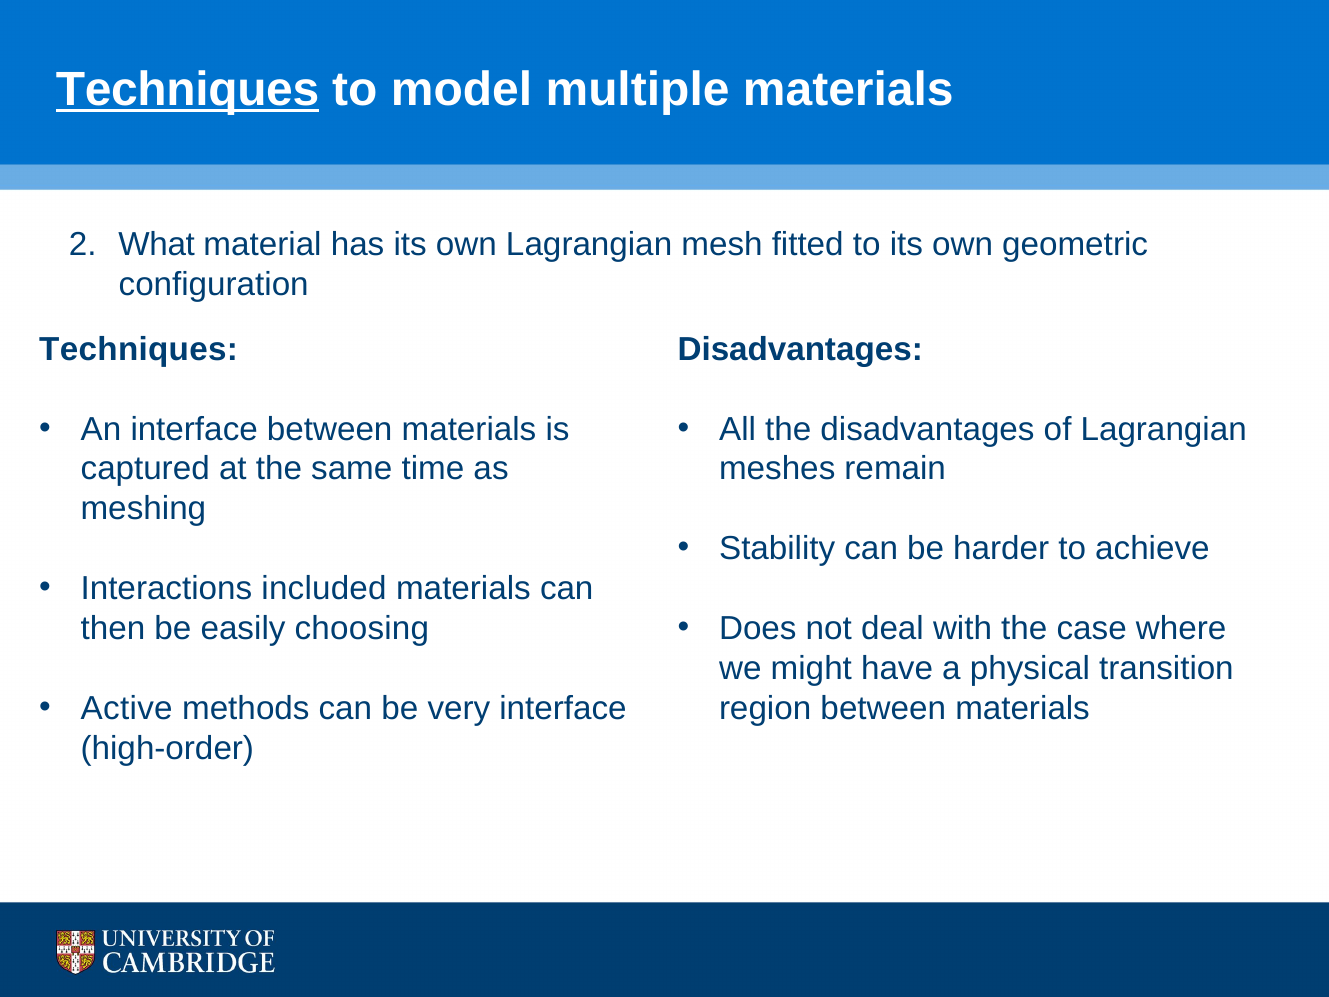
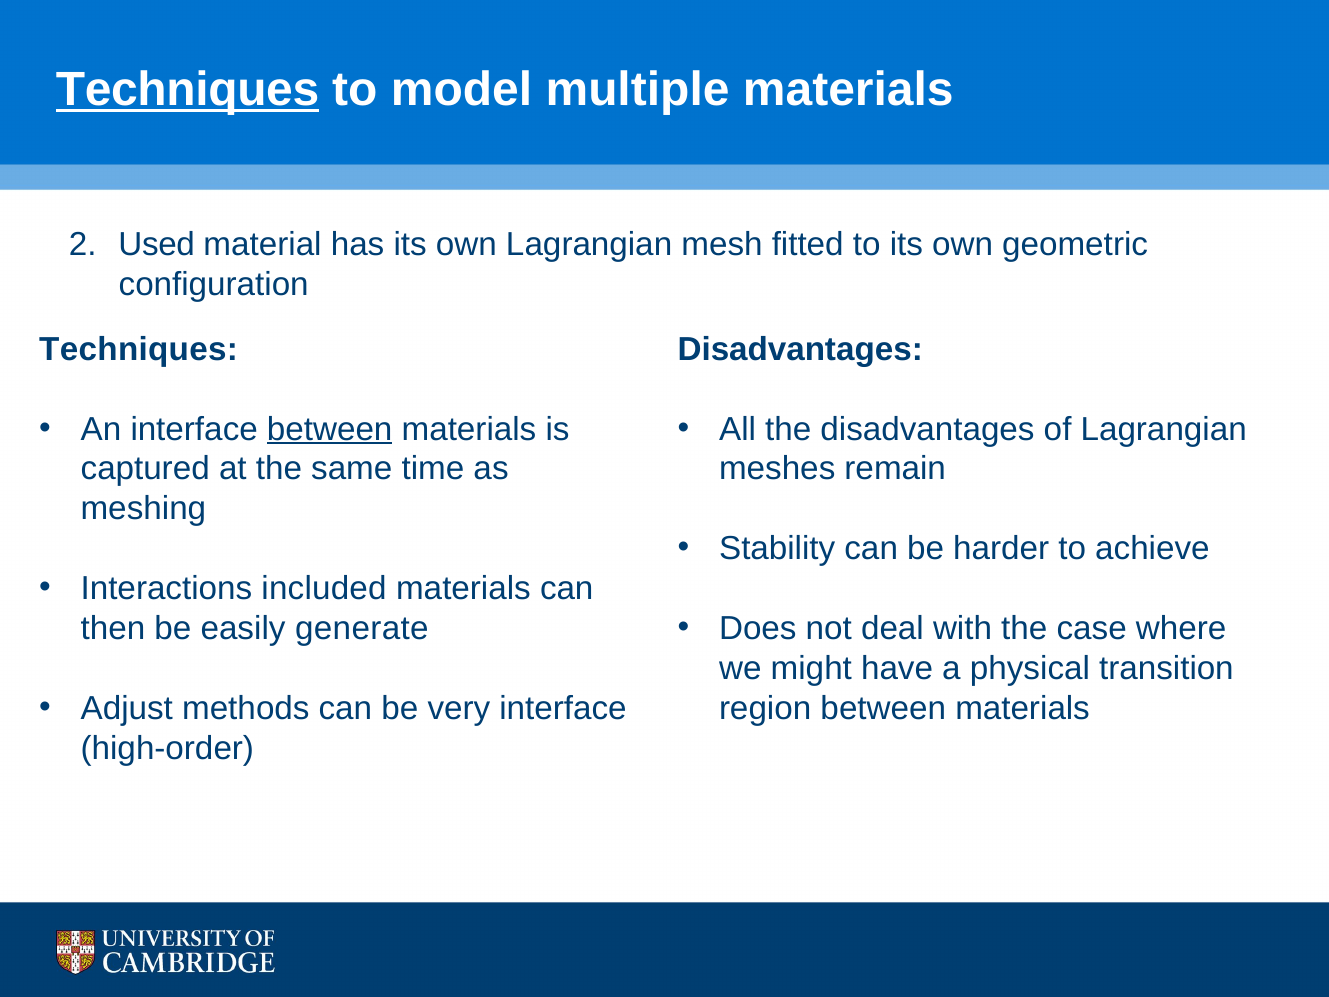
What: What -> Used
between at (330, 429) underline: none -> present
choosing: choosing -> generate
Active: Active -> Adjust
